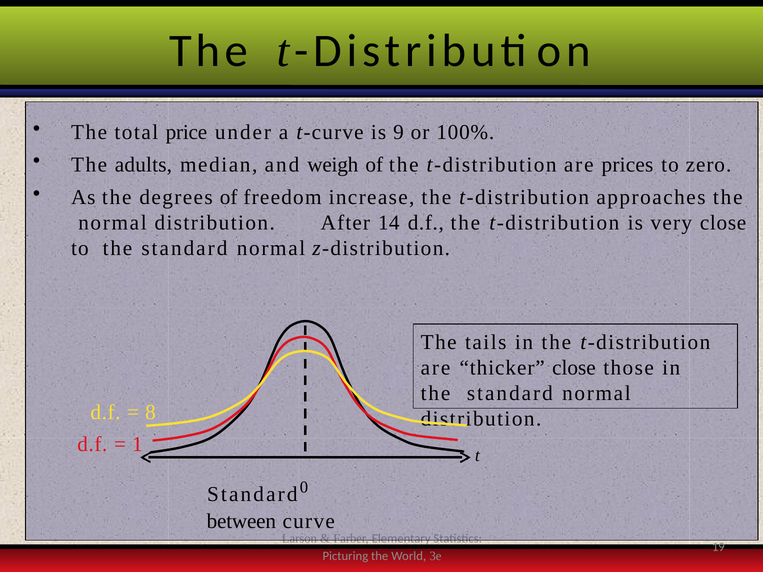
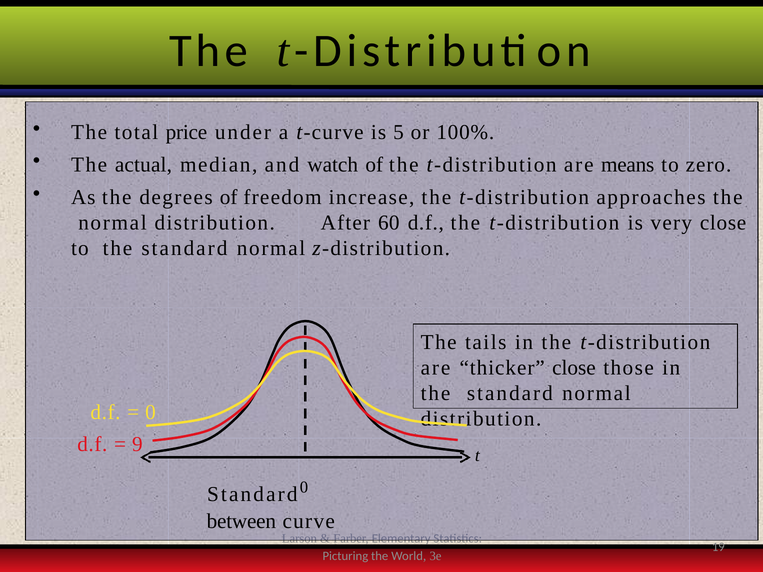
9: 9 -> 5
adults: adults -> actual
weigh: weigh -> watch
prices: prices -> means
14: 14 -> 60
8 at (151, 412): 8 -> 0
1: 1 -> 9
